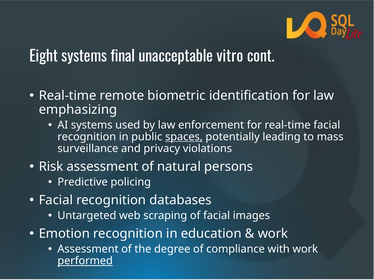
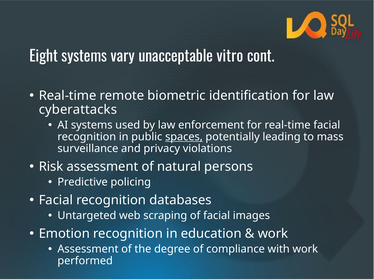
final: final -> vary
emphasizing: emphasizing -> cyberattacks
performed underline: present -> none
